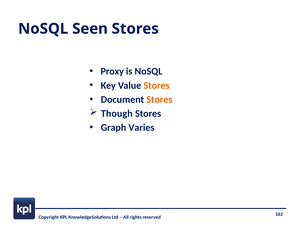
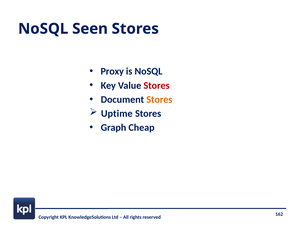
Stores at (157, 85) colour: orange -> red
Though: Though -> Uptime
Varies: Varies -> Cheap
